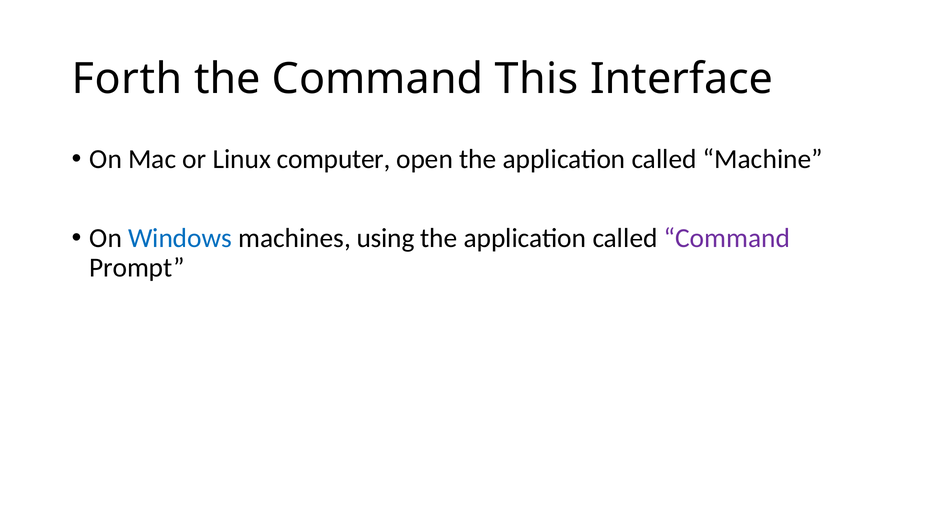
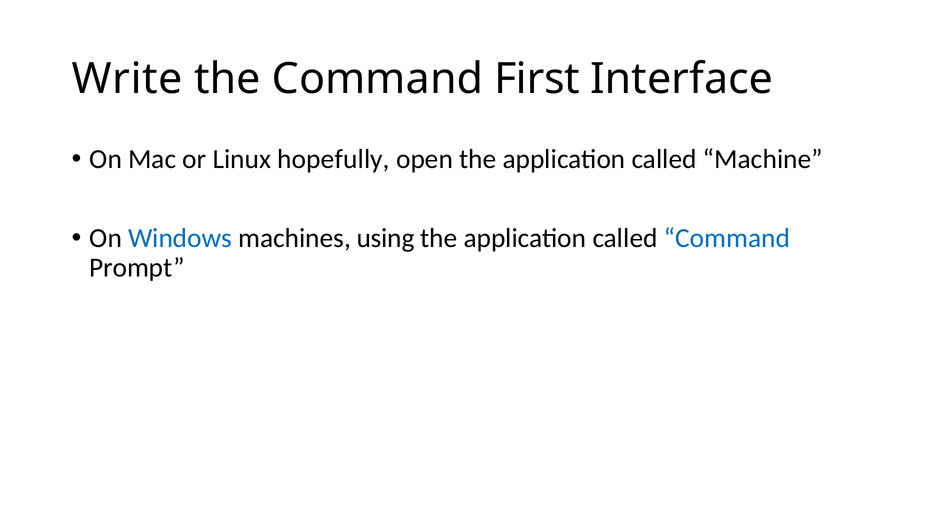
Forth: Forth -> Write
This: This -> First
computer: computer -> hopefully
Command at (727, 238) colour: purple -> blue
